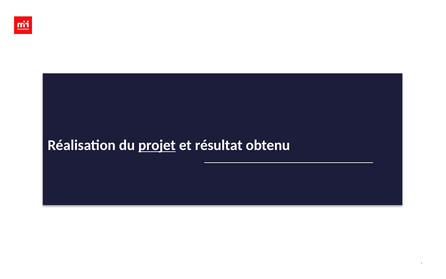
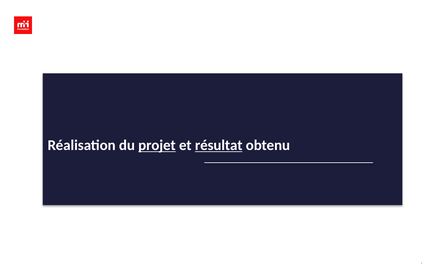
résultat underline: none -> present
